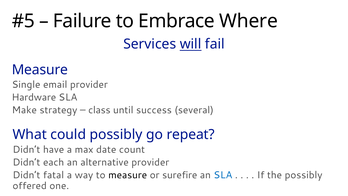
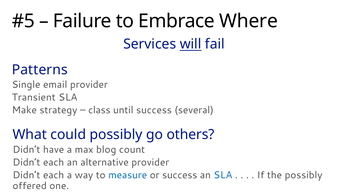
Measure at (40, 70): Measure -> Patterns
Hardware: Hardware -> Transient
repeat: repeat -> others
date: date -> blog
fatal at (54, 175): fatal -> each
measure at (128, 175) colour: black -> blue
or surefire: surefire -> success
